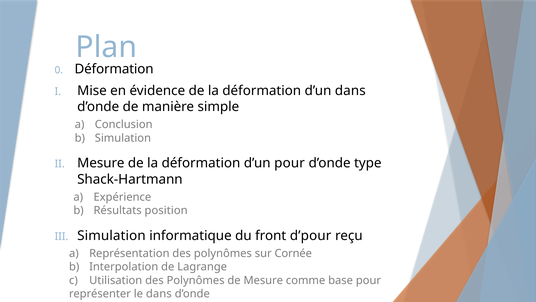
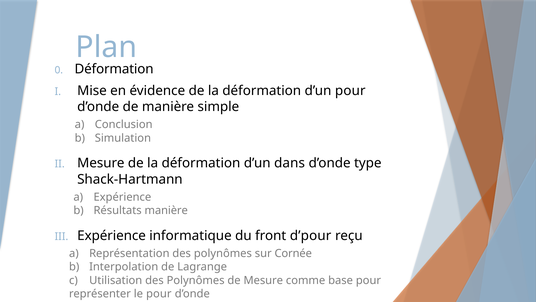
d’un dans: dans -> pour
d’un pour: pour -> dans
Résultats position: position -> manière
Simulation at (111, 235): Simulation -> Expérience
le dans: dans -> pour
